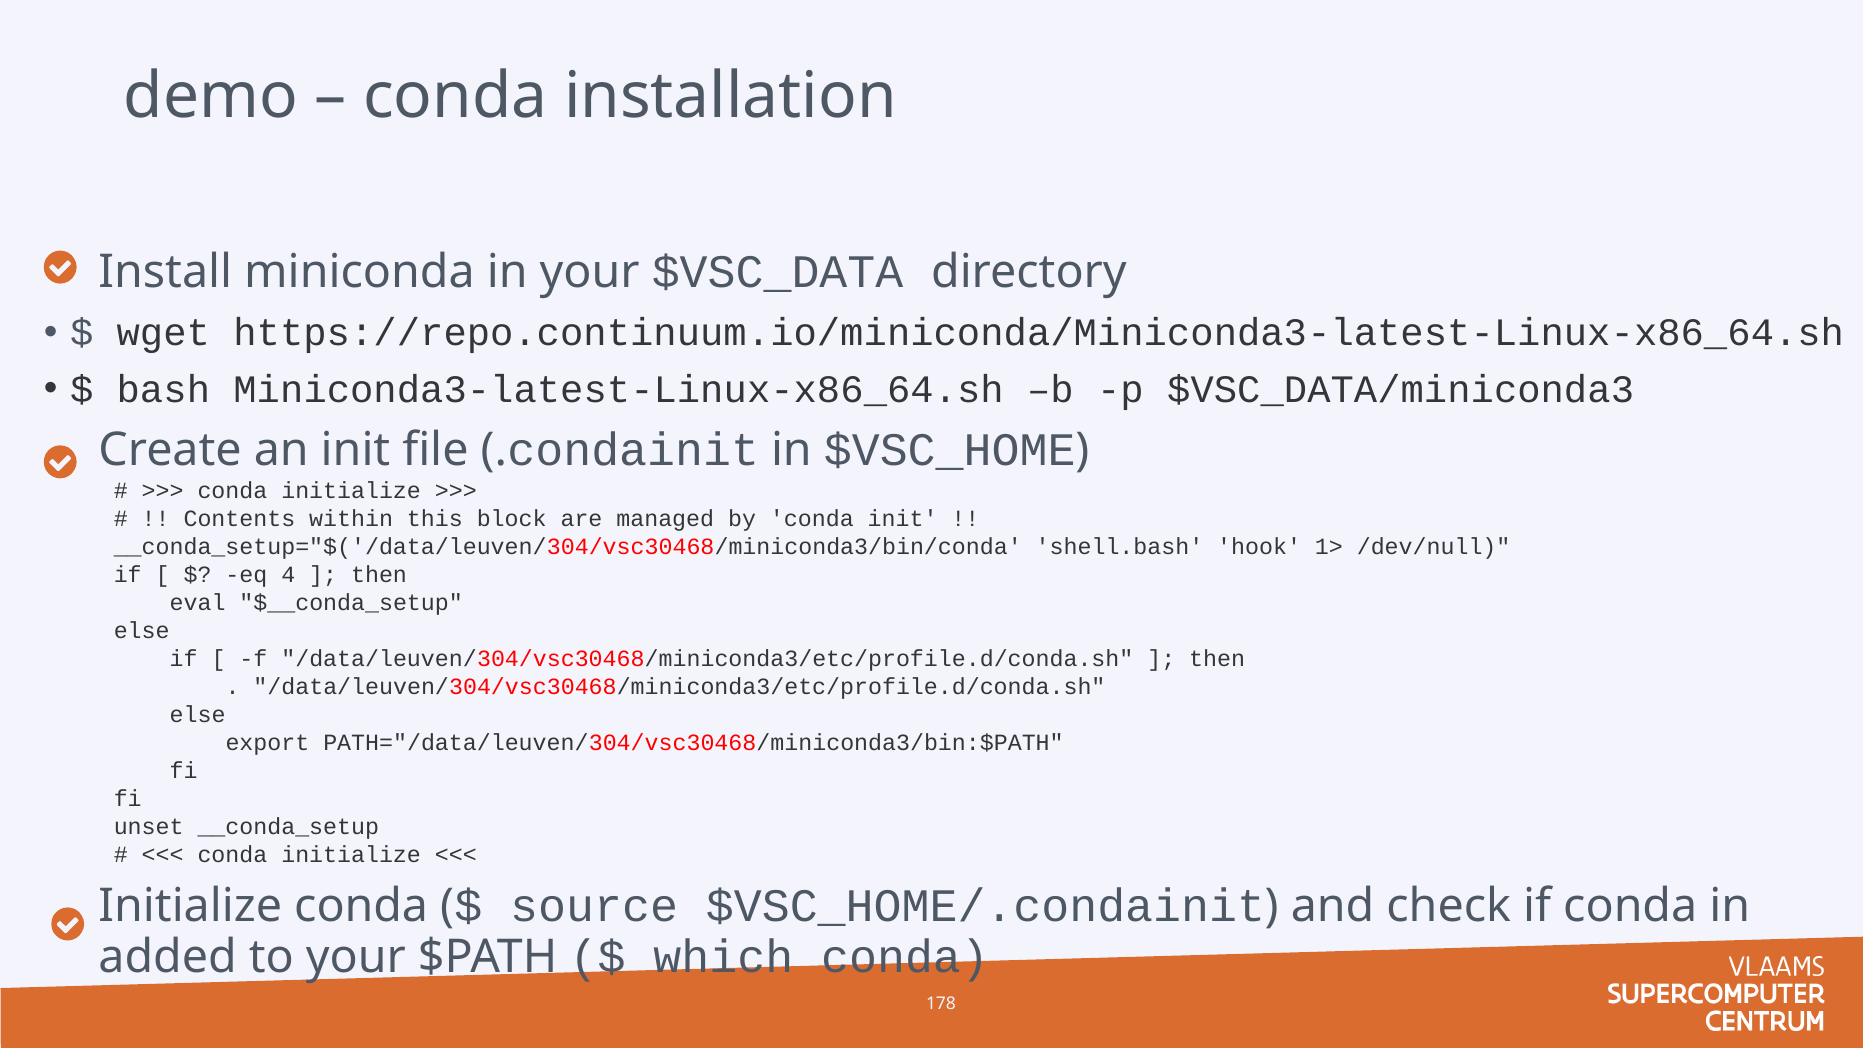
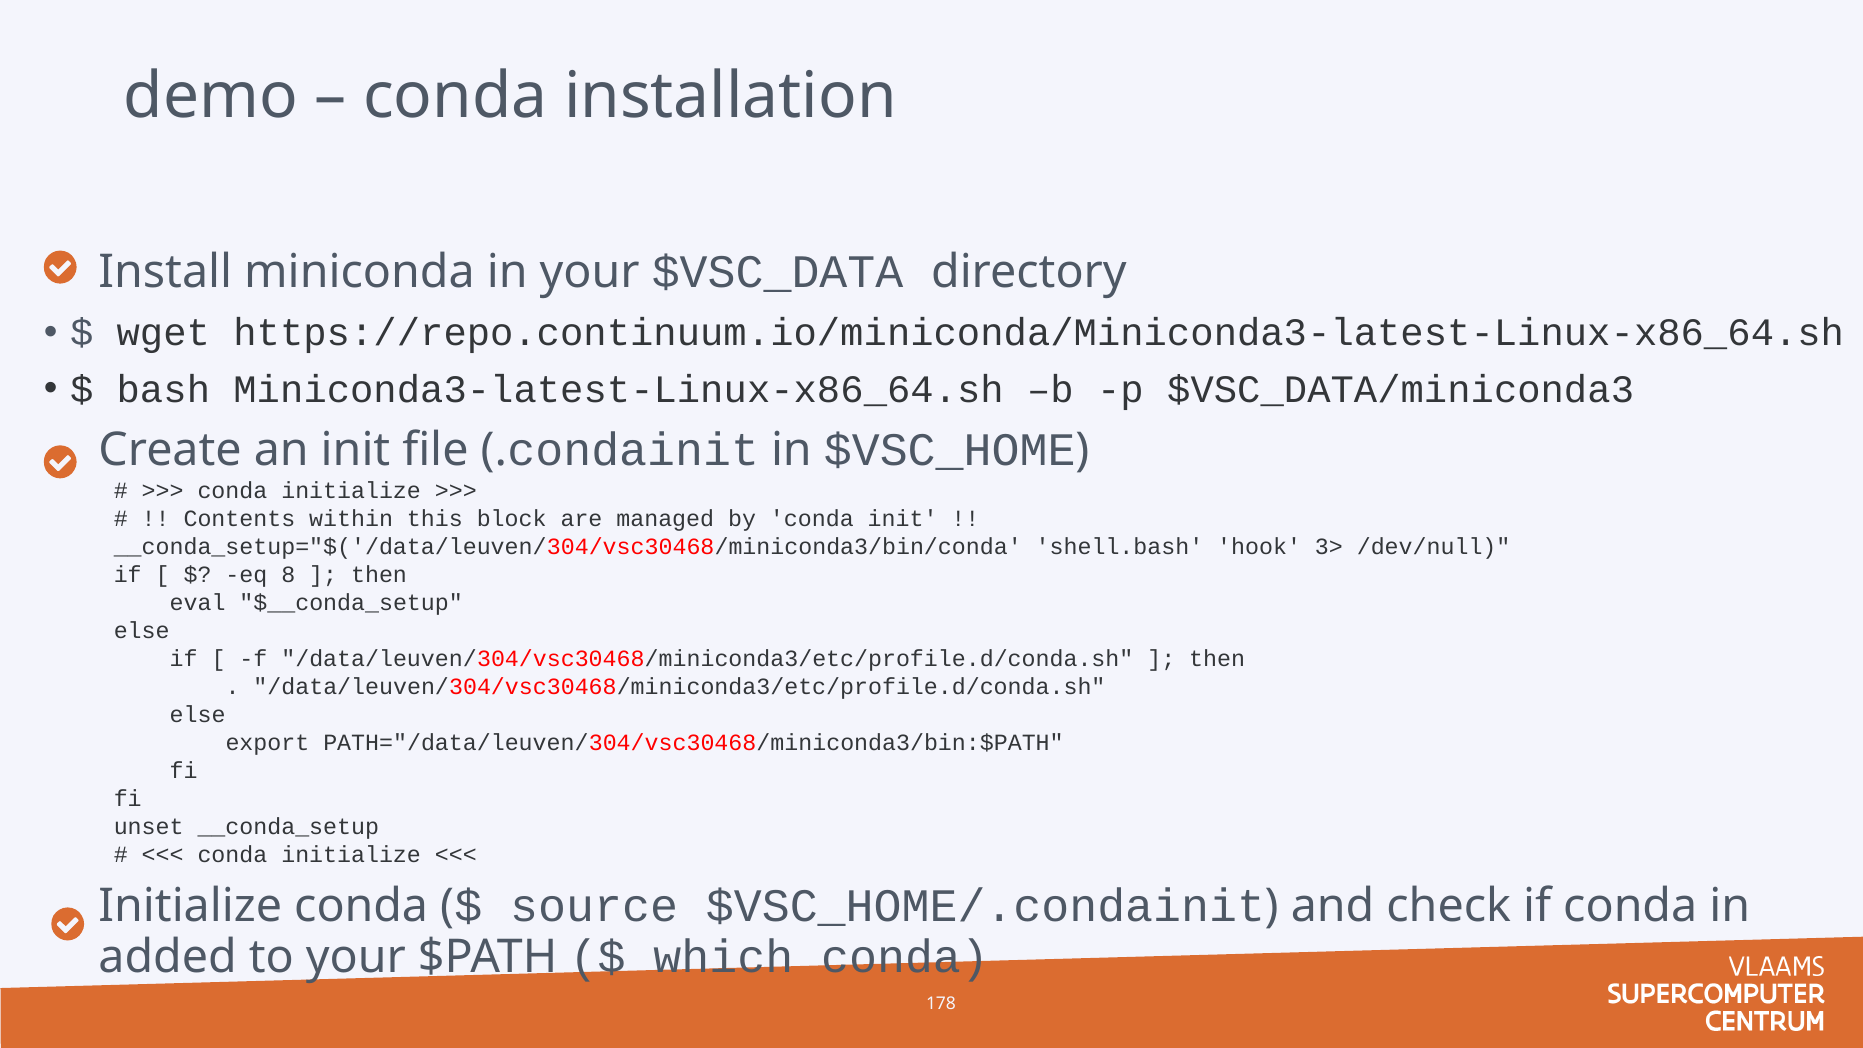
1>: 1> -> 3>
4: 4 -> 8
